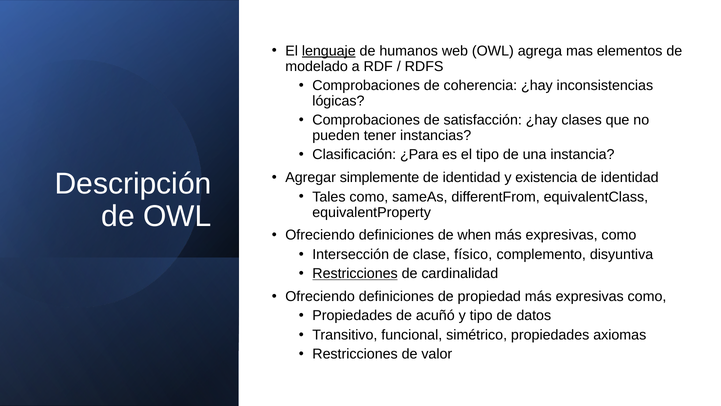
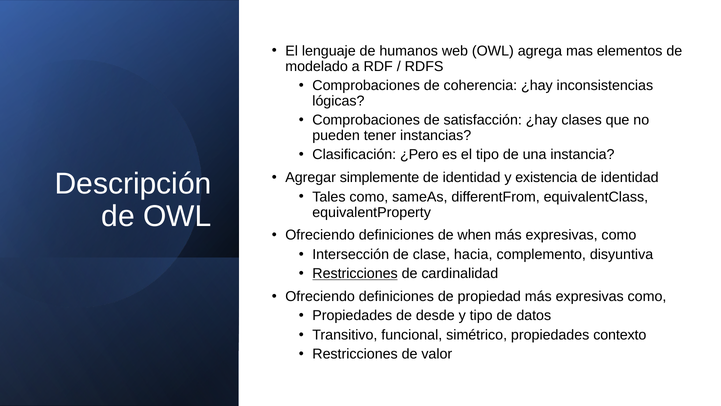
lenguaje underline: present -> none
¿Para: ¿Para -> ¿Pero
físico: físico -> hacia
acuñó: acuñó -> desde
axiomas: axiomas -> contexto
